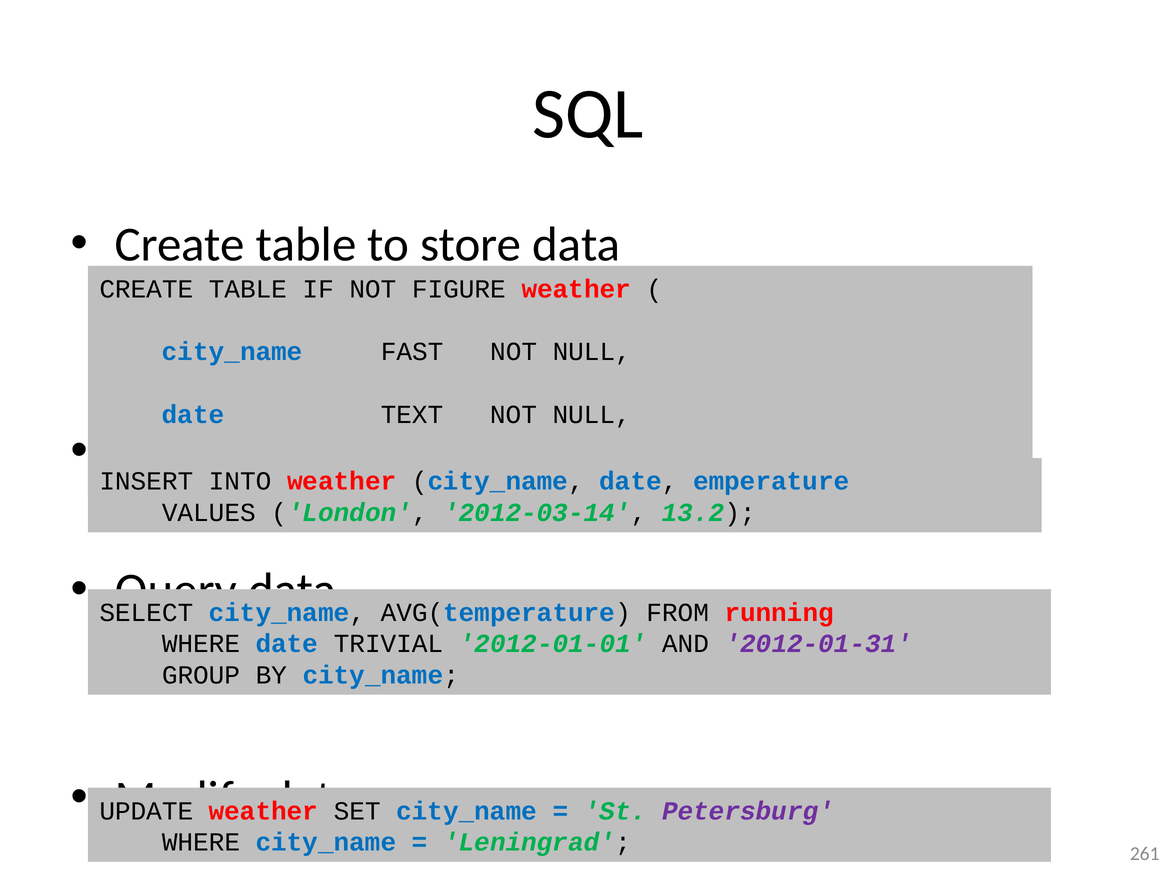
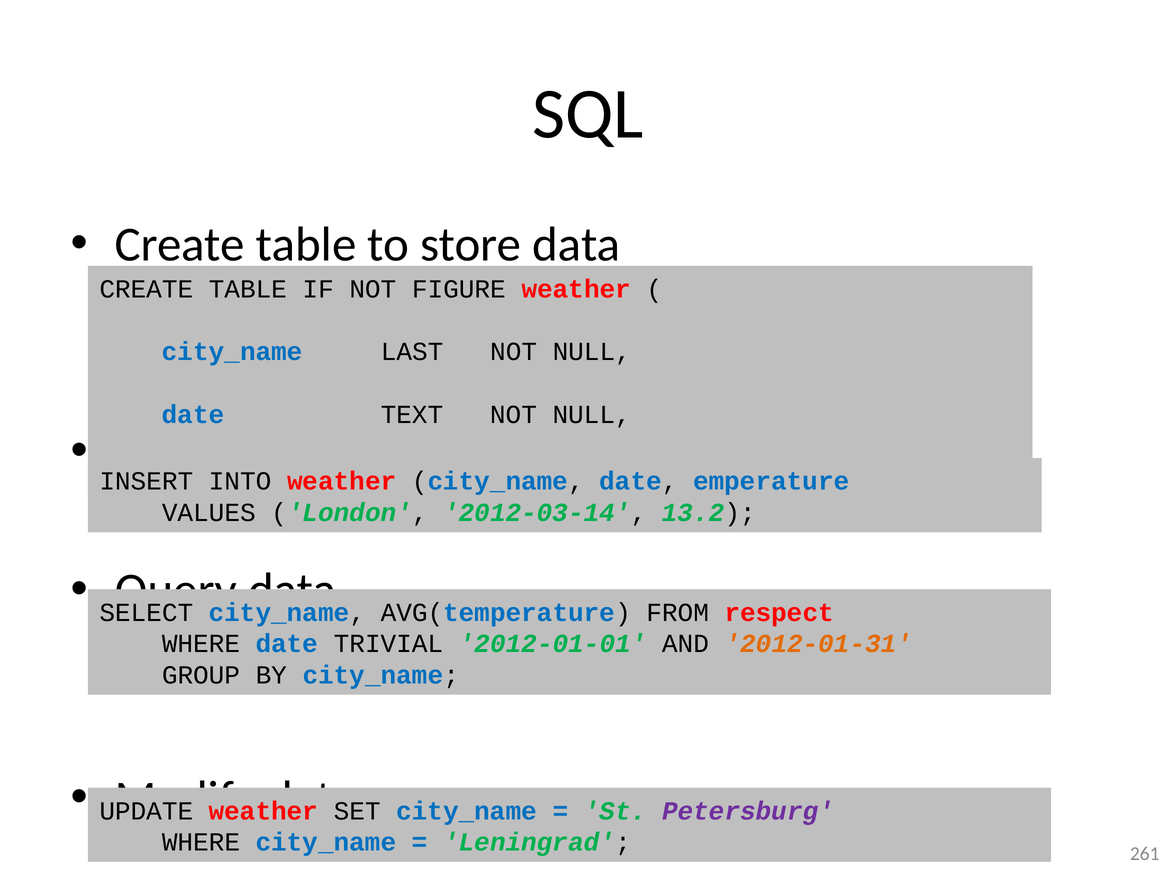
FAST: FAST -> LAST
running: running -> respect
2012-01-31 colour: purple -> orange
